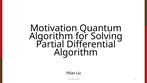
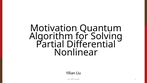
Algorithm at (76, 52): Algorithm -> Nonlinear
